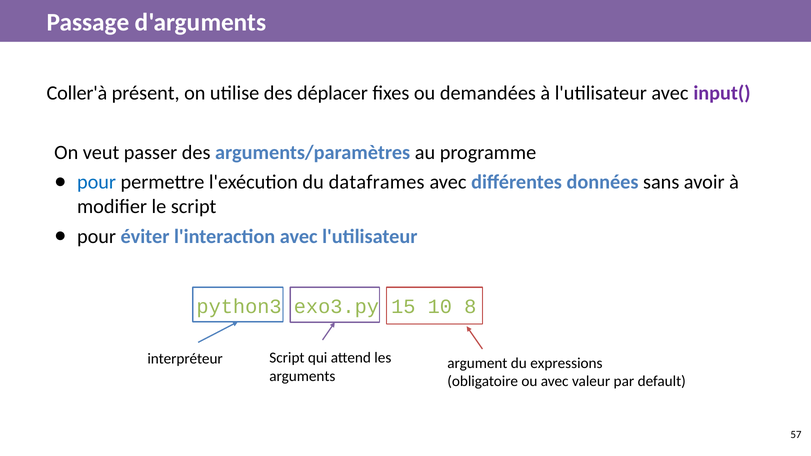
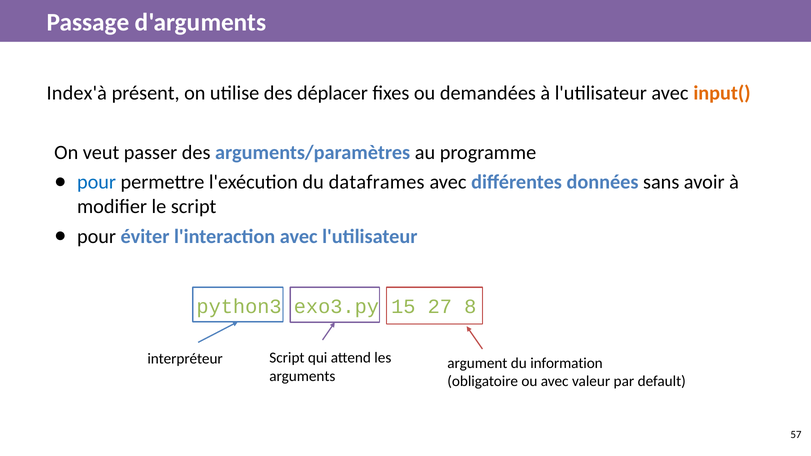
Coller'à: Coller'à -> Index'à
input( colour: purple -> orange
10: 10 -> 27
expressions: expressions -> information
